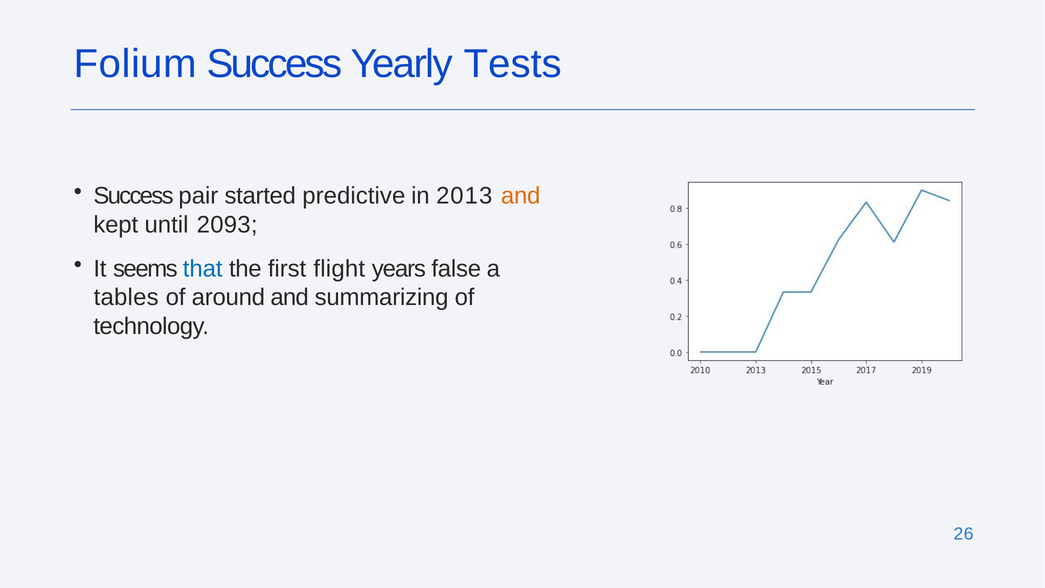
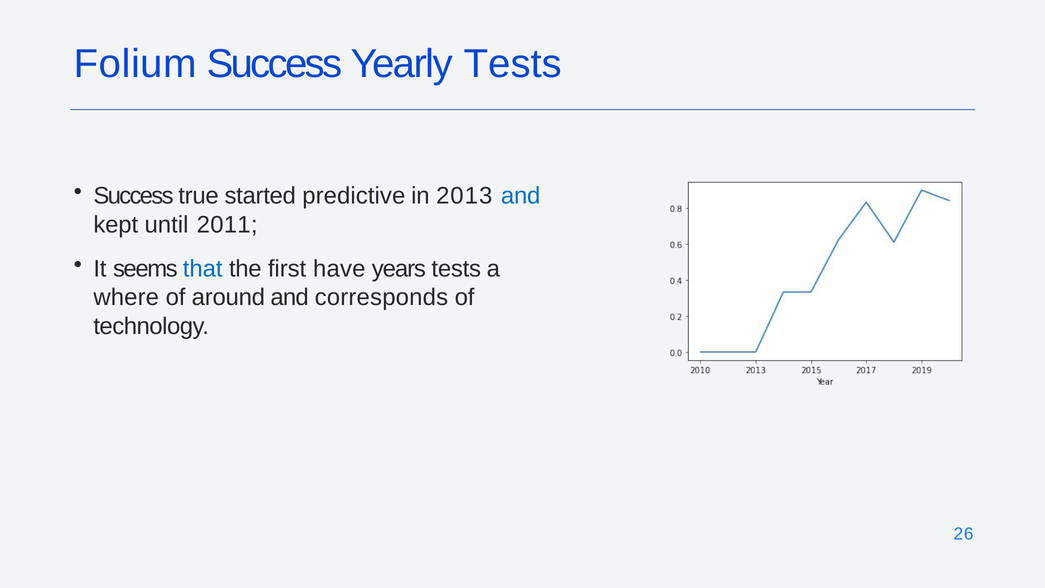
pair: pair -> true
and at (521, 196) colour: orange -> blue
2093: 2093 -> 2011
flight: flight -> have
years false: false -> tests
tables: tables -> where
summarizing: summarizing -> corresponds
